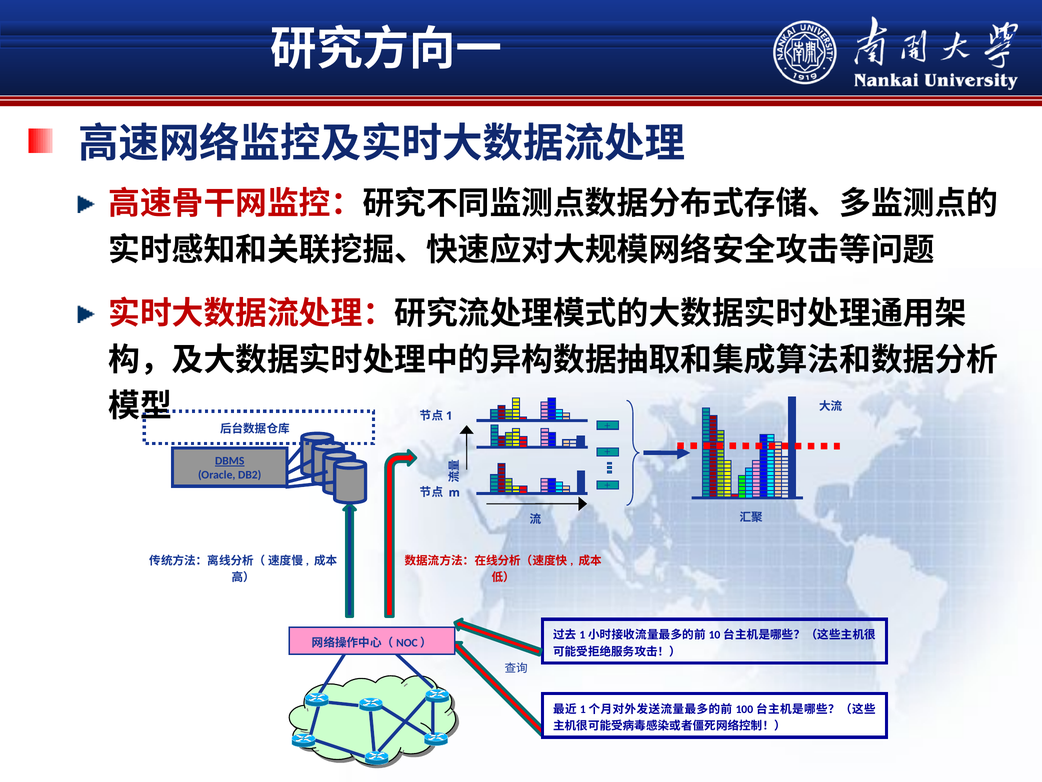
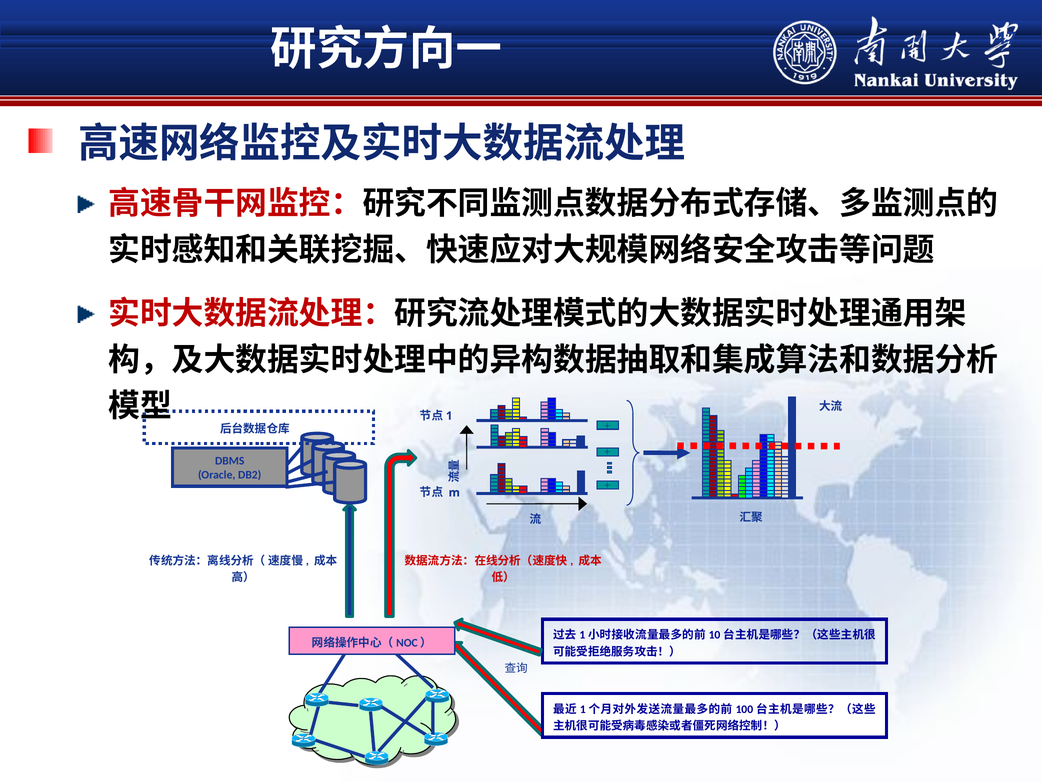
DBMS underline: present -> none
